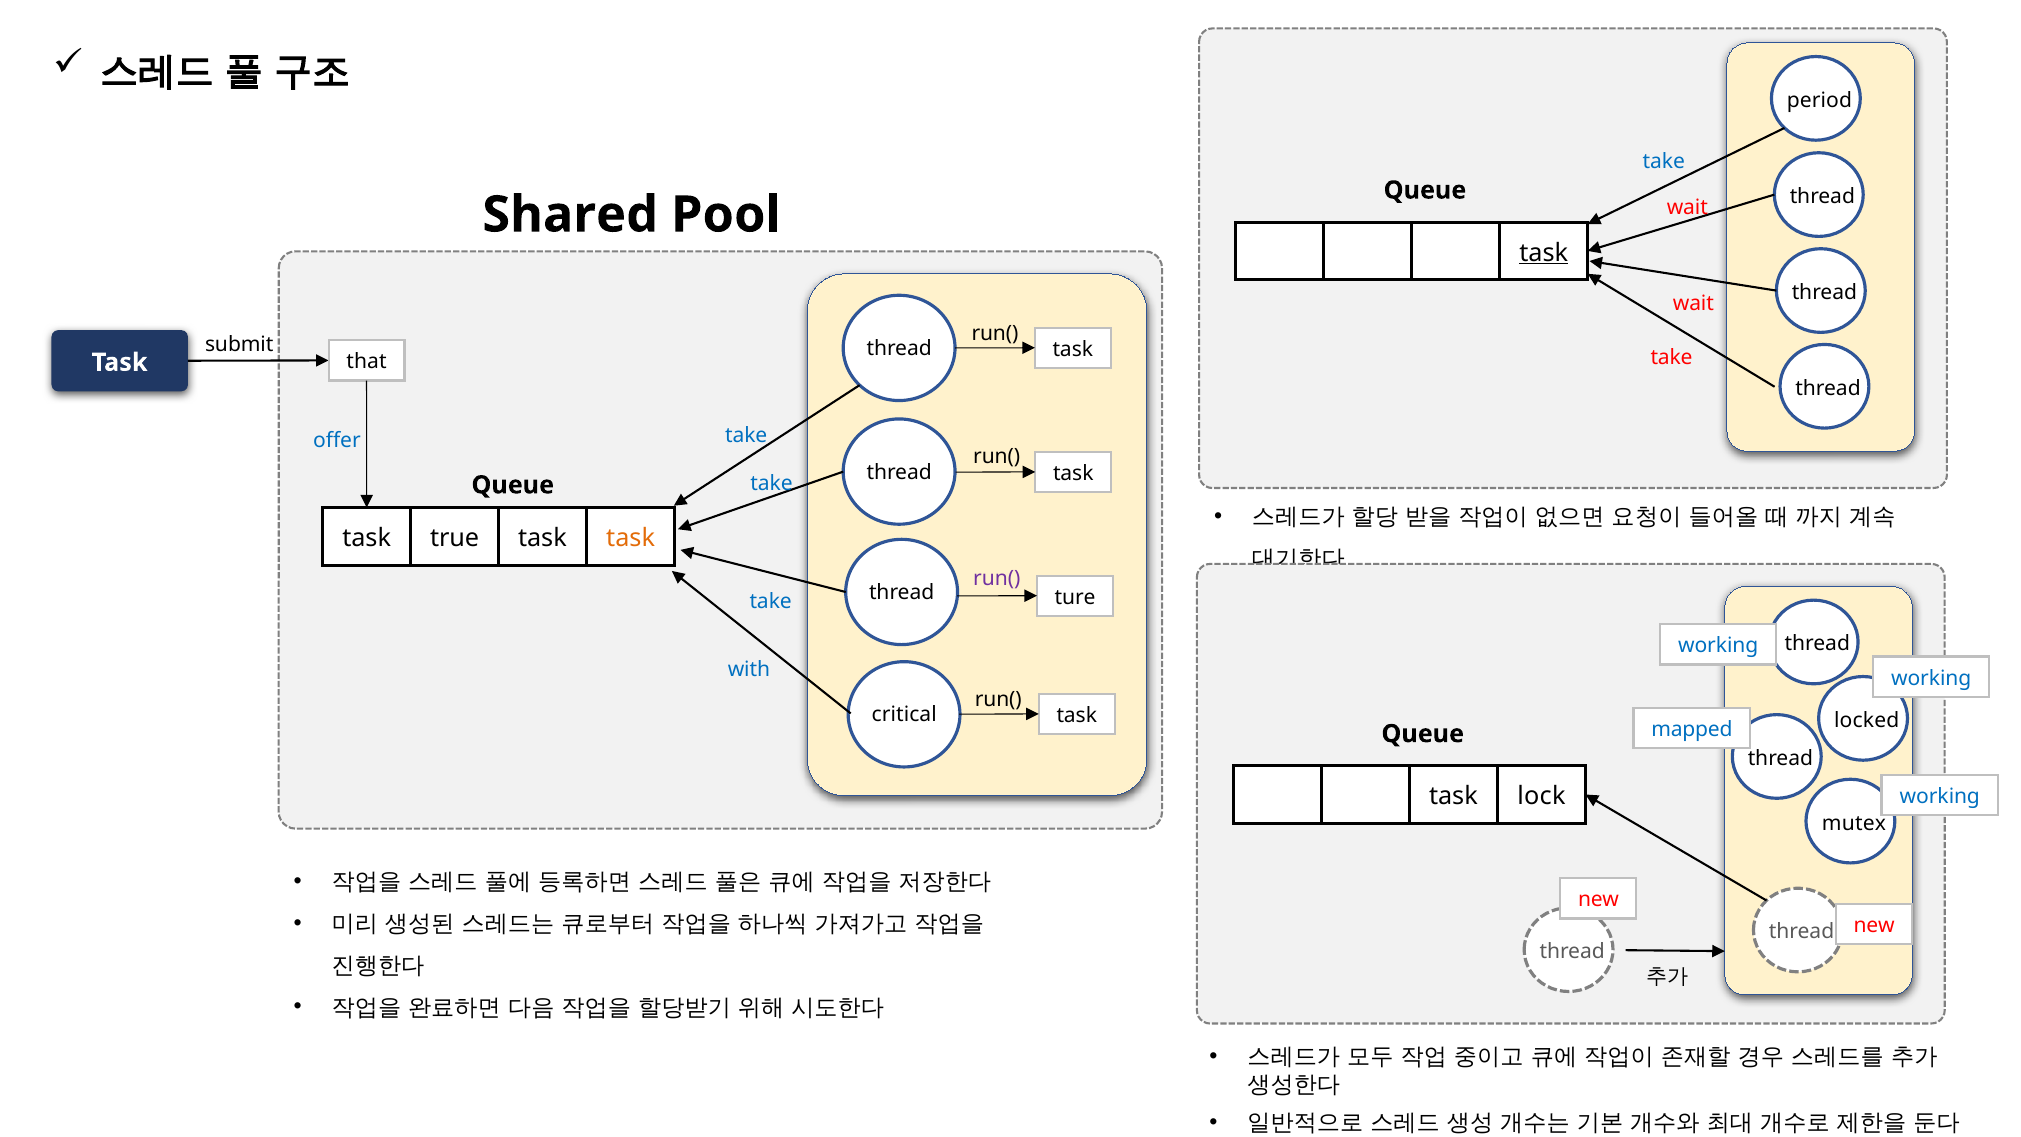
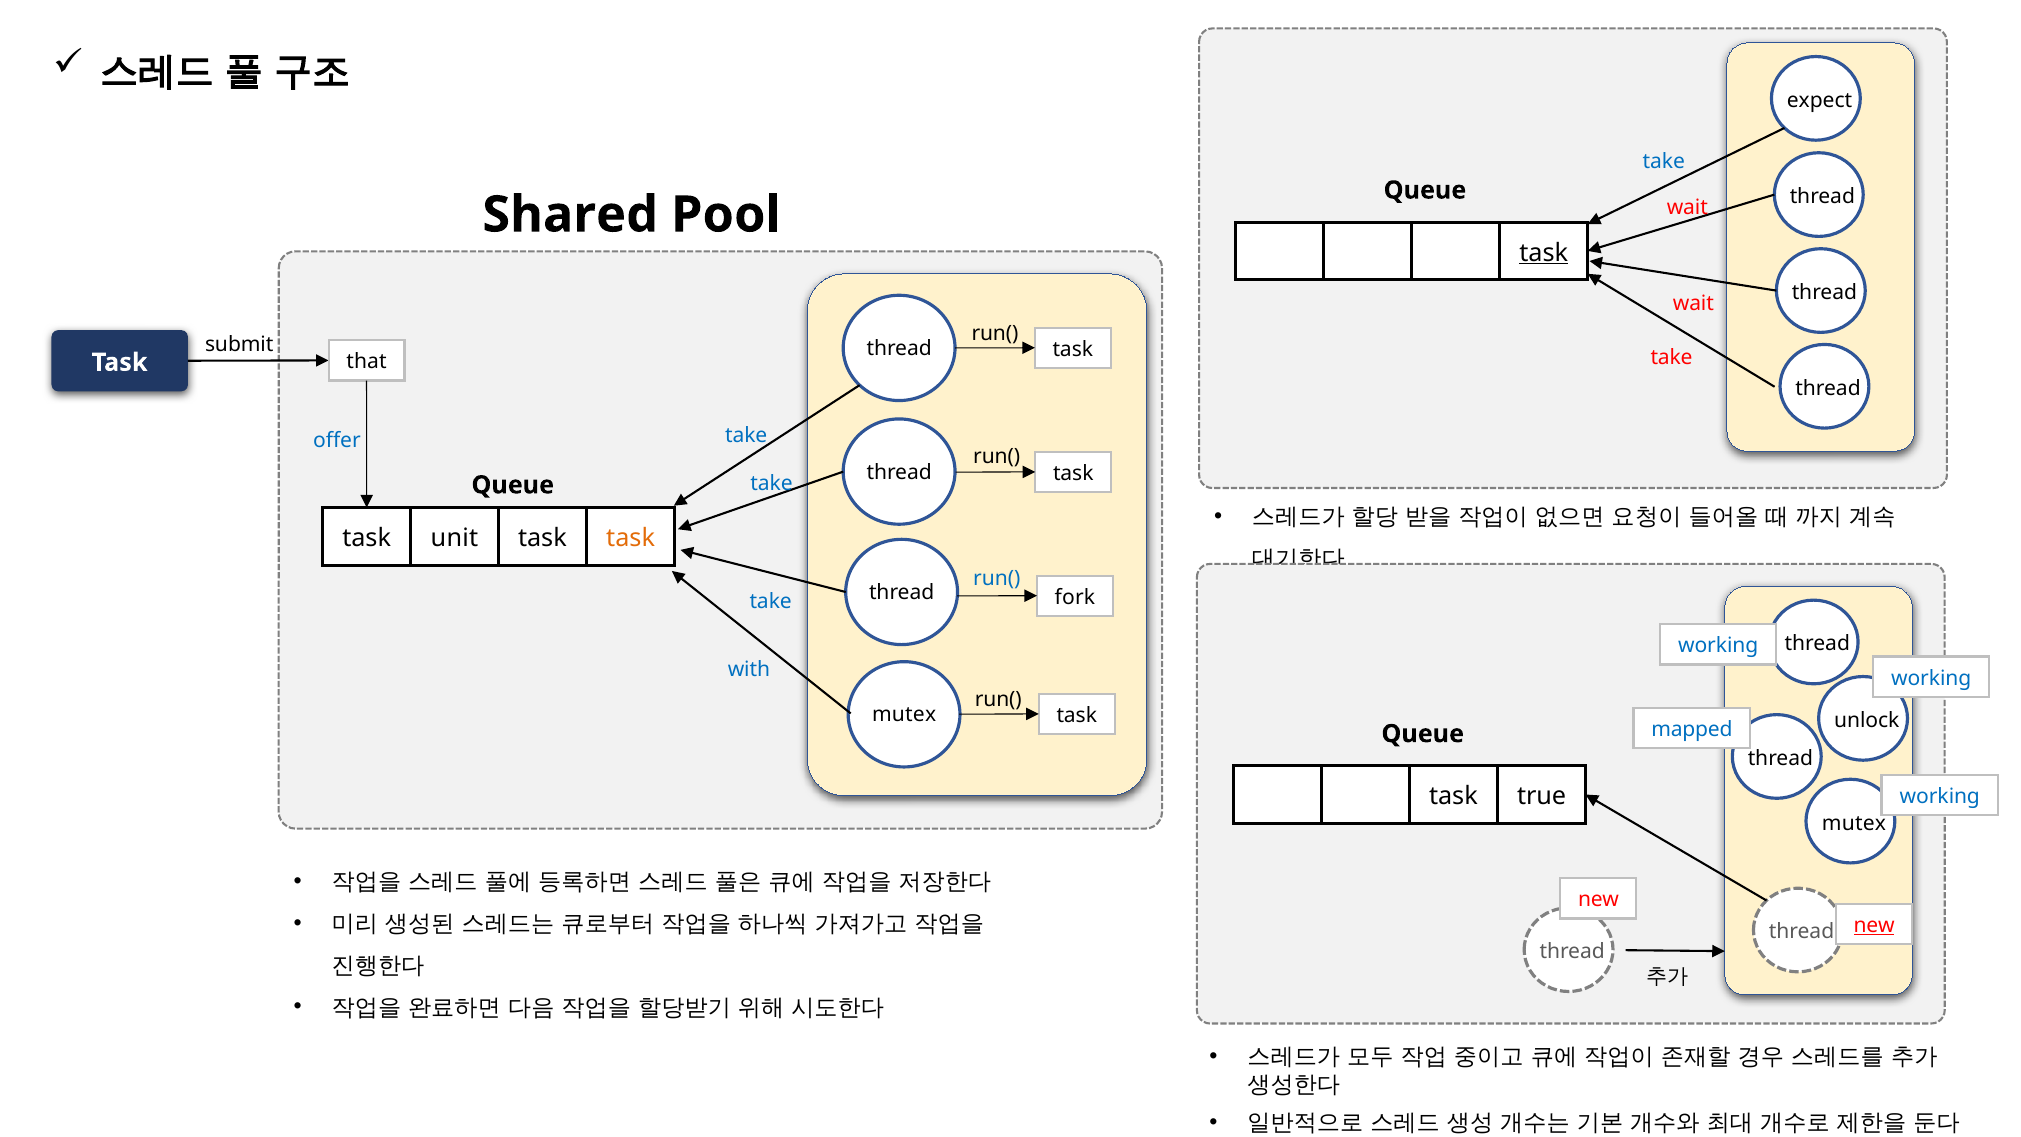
period: period -> expect
true: true -> unit
run( at (997, 579) colour: purple -> blue
ture: ture -> fork
critical at (904, 715): critical -> mutex
locked: locked -> unlock
lock: lock -> true
new at (1874, 925) underline: none -> present
